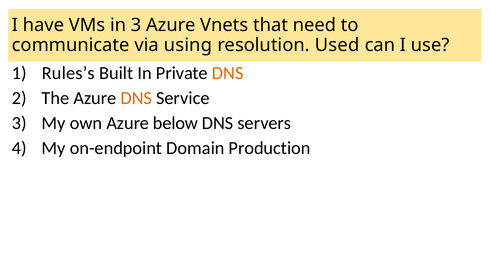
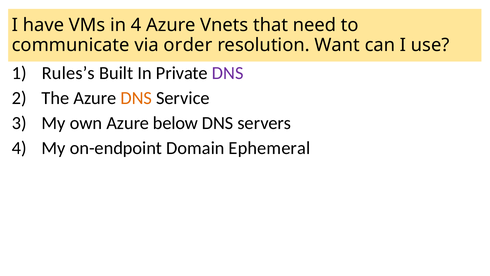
in 3: 3 -> 4
using: using -> order
Used: Used -> Want
DNS at (228, 73) colour: orange -> purple
Production: Production -> Ephemeral
